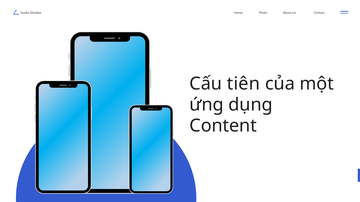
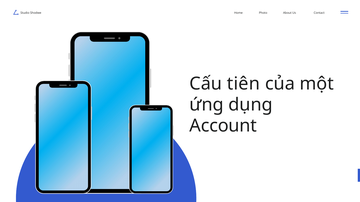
Content: Content -> Account
